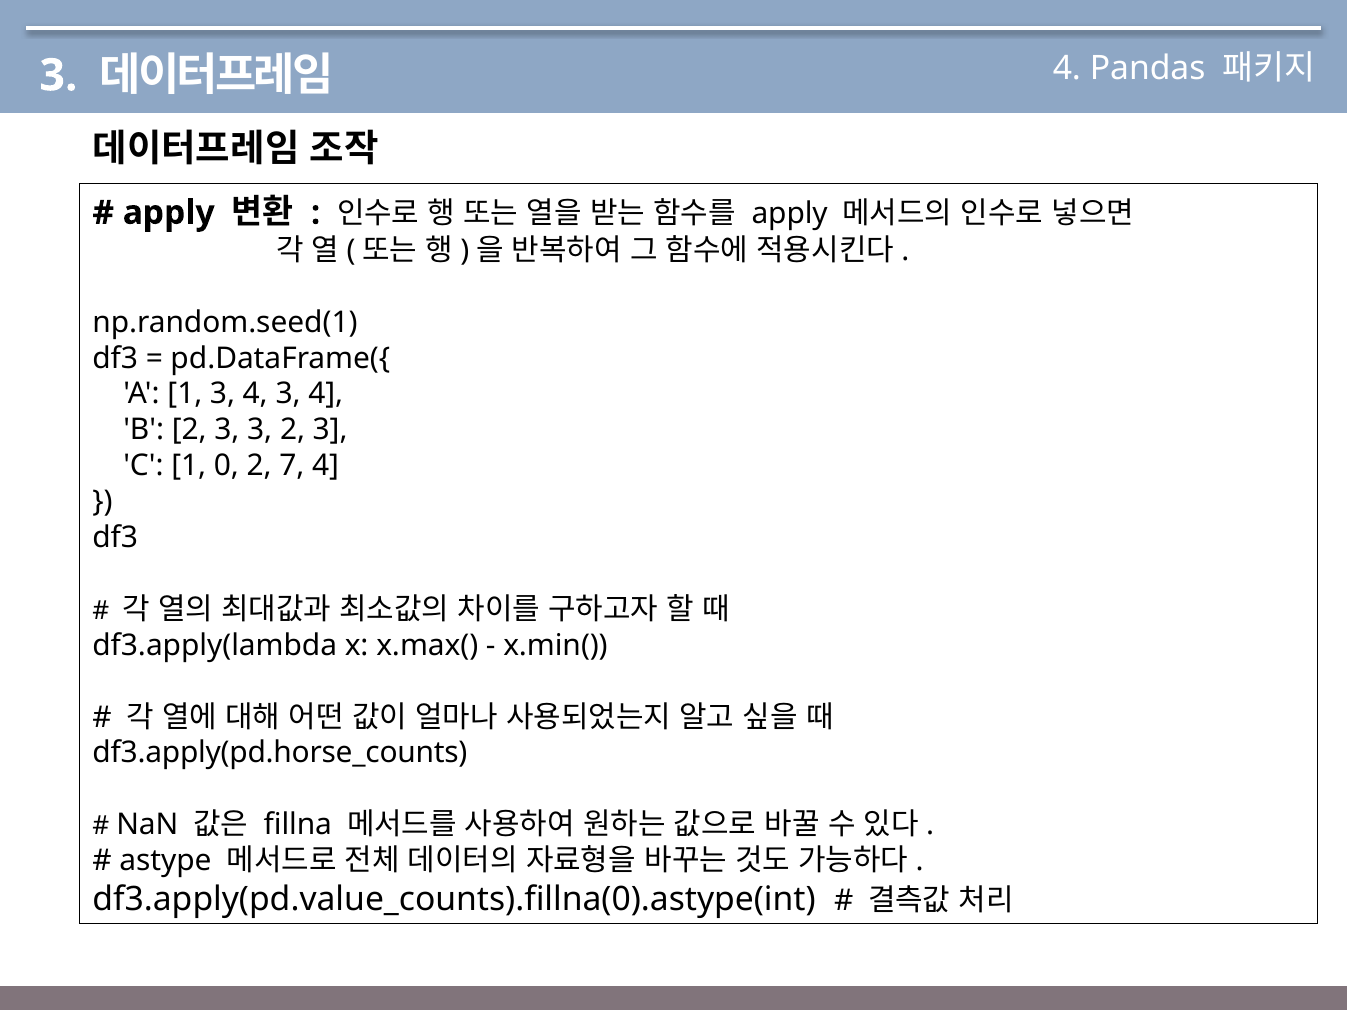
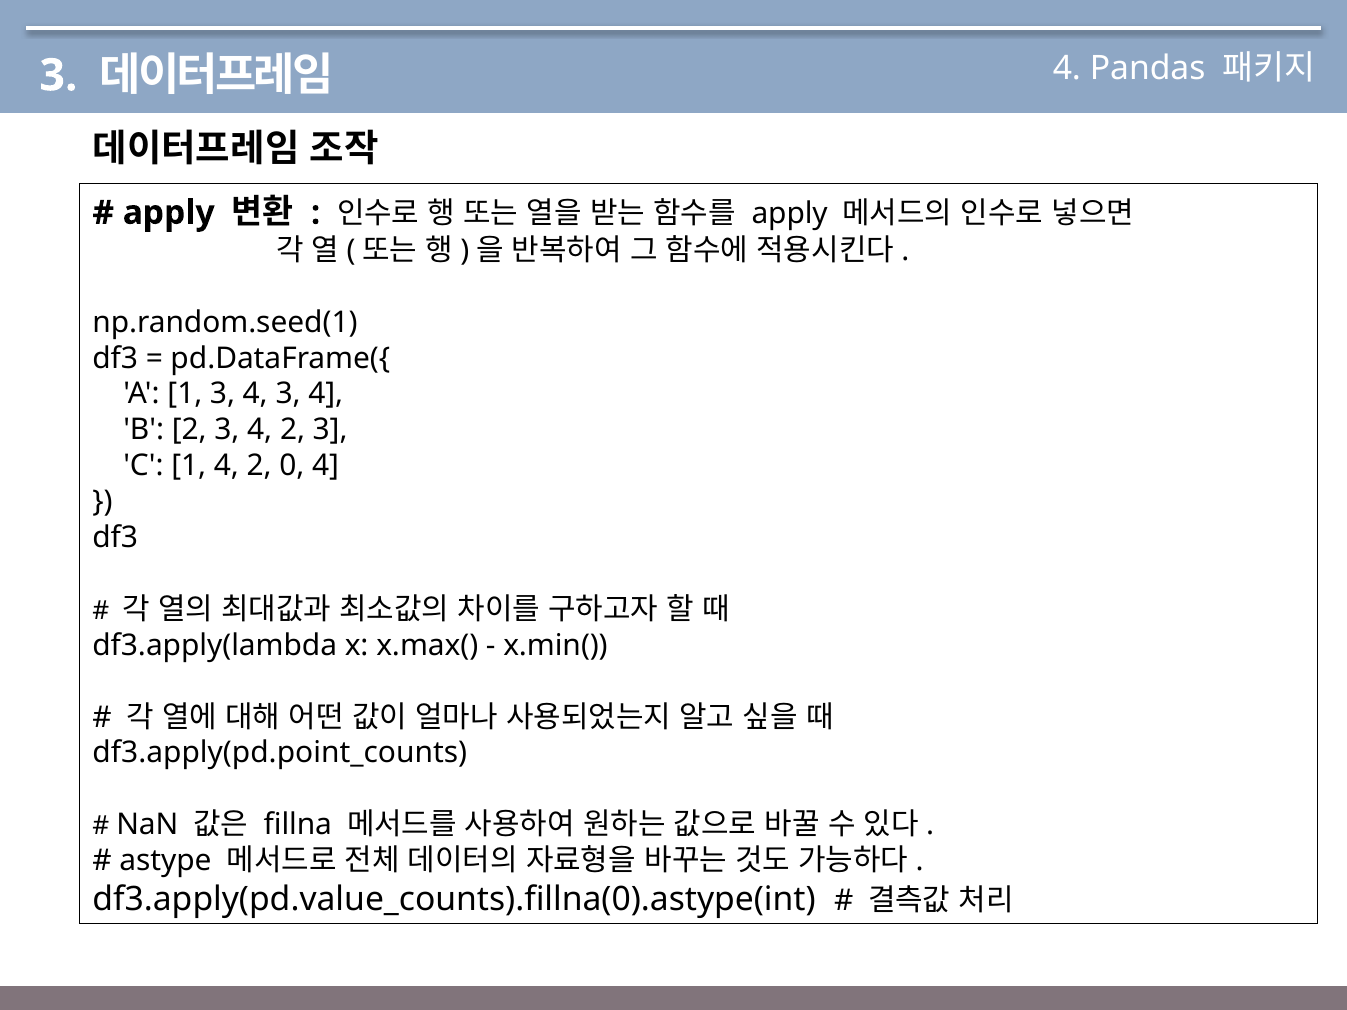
2 3 3: 3 -> 4
1 0: 0 -> 4
7: 7 -> 0
df3.apply(pd.horse_counts: df3.apply(pd.horse_counts -> df3.apply(pd.point_counts
